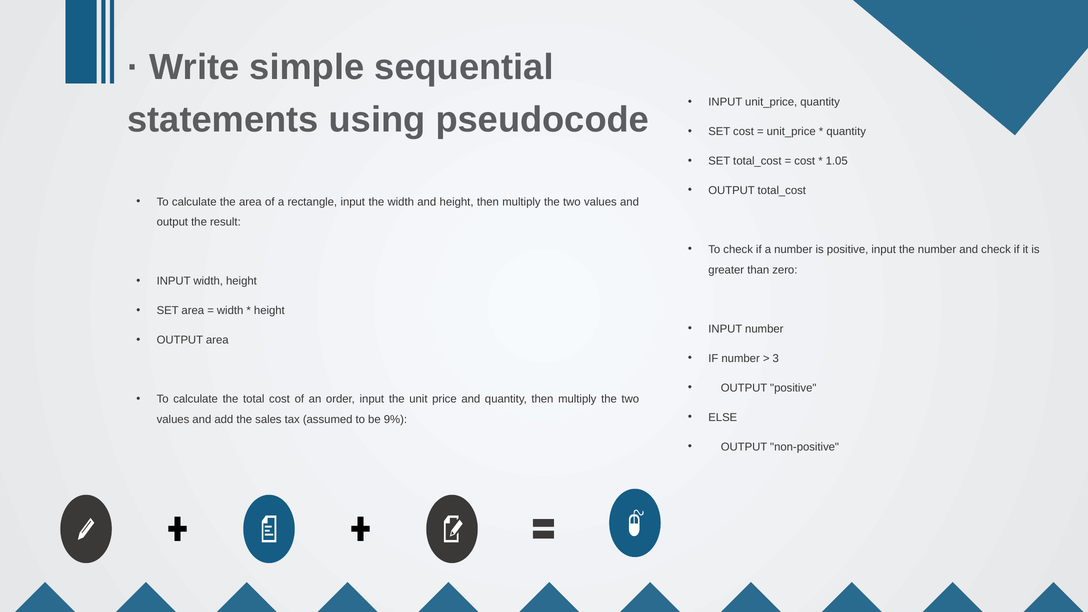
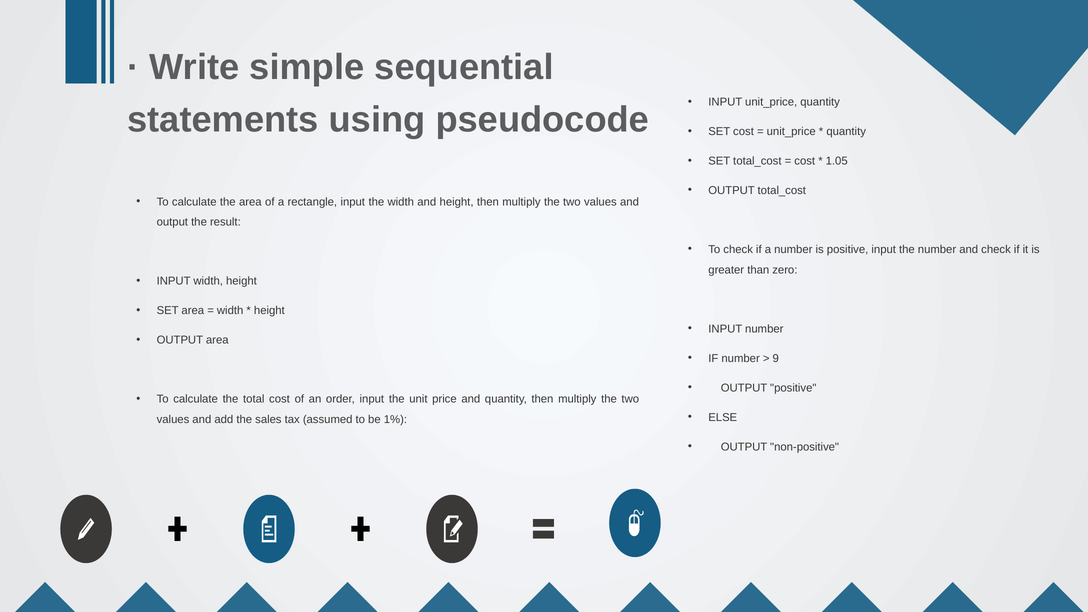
3: 3 -> 9
9%: 9% -> 1%
